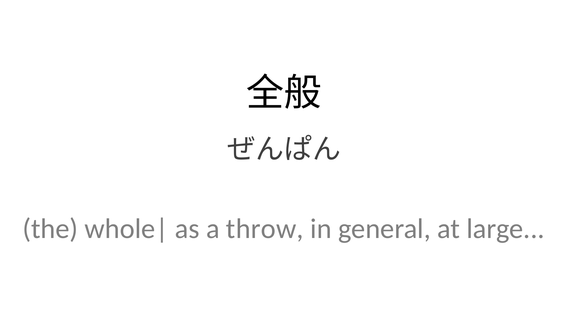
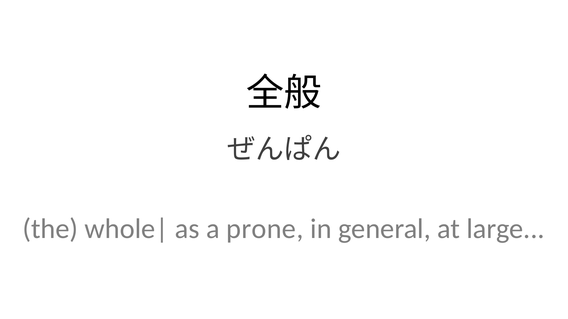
throw: throw -> prone
